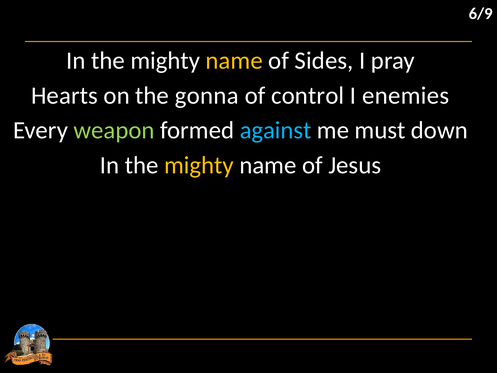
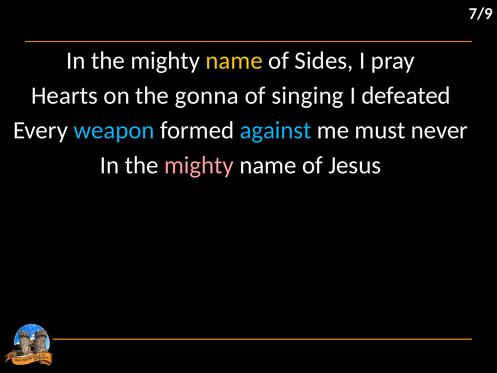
6/9: 6/9 -> 7/9
control: control -> singing
enemies: enemies -> defeated
weapon colour: light green -> light blue
down: down -> never
mighty at (199, 165) colour: yellow -> pink
